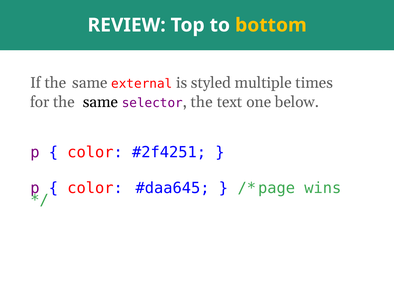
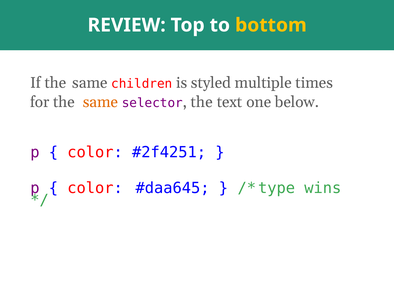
external: external -> children
same at (100, 102) colour: black -> orange
page: page -> type
